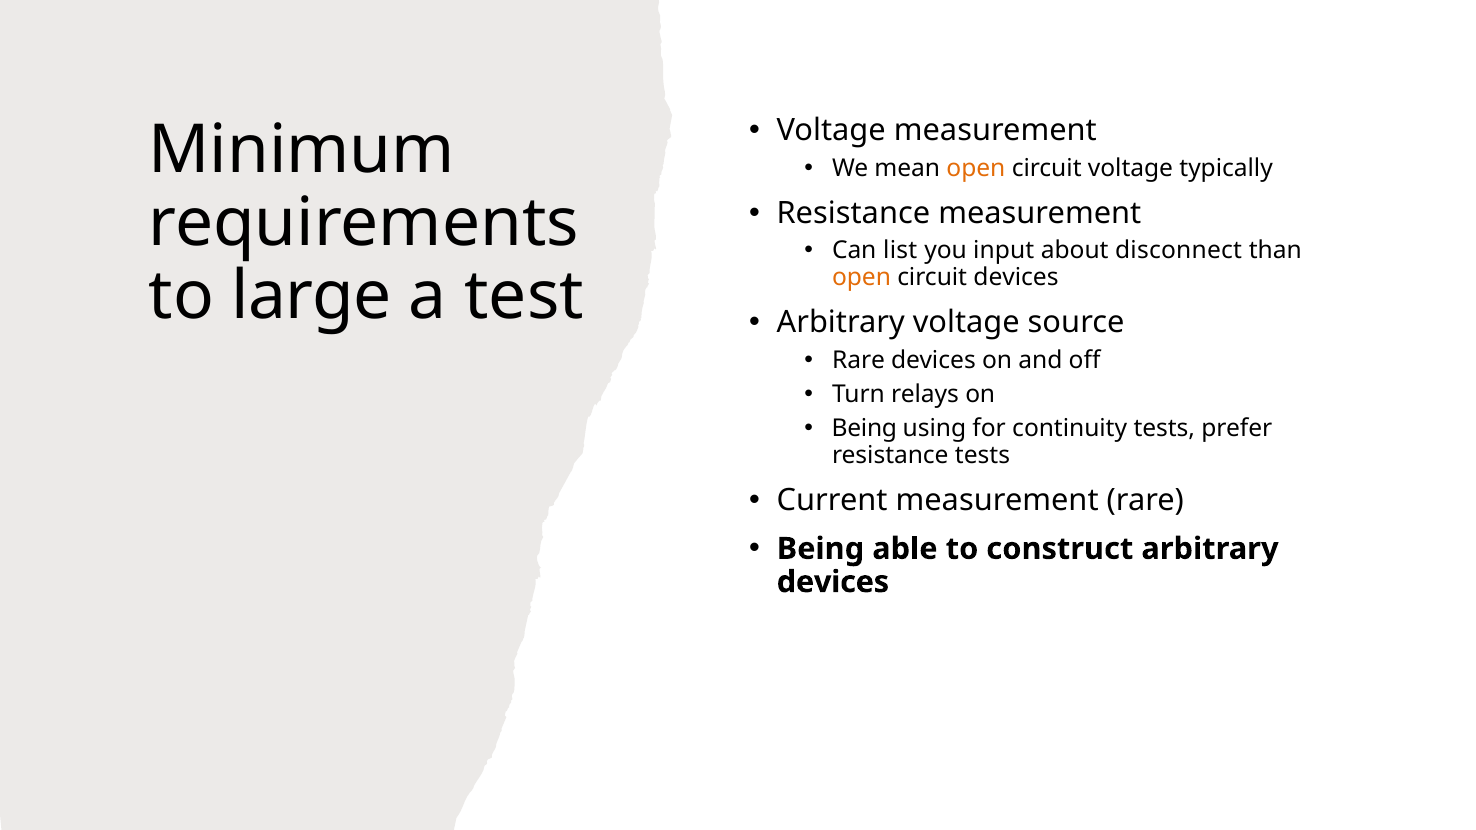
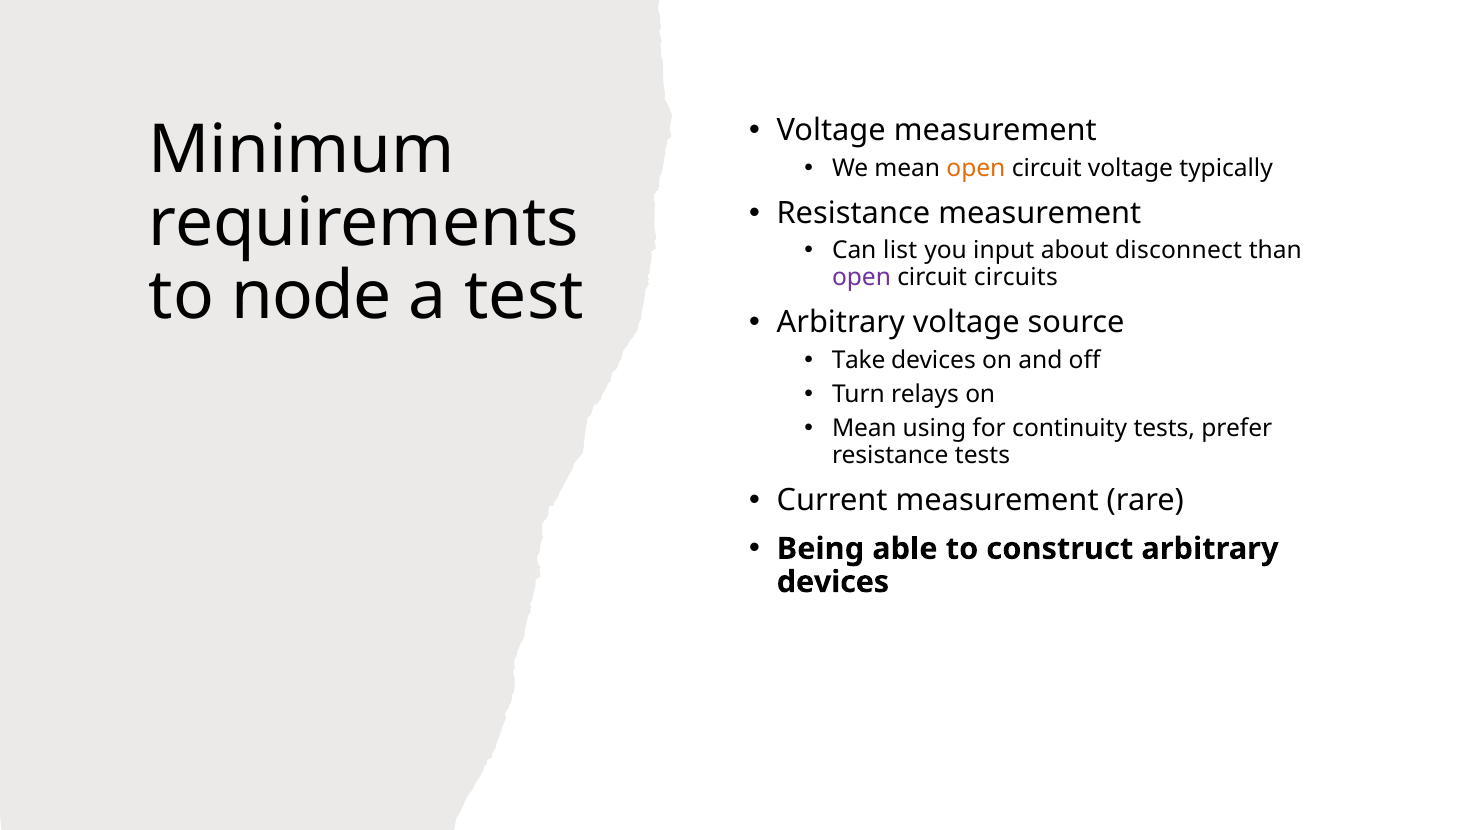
open at (862, 277) colour: orange -> purple
circuit devices: devices -> circuits
large: large -> node
Rare at (859, 360): Rare -> Take
Being at (864, 429): Being -> Mean
